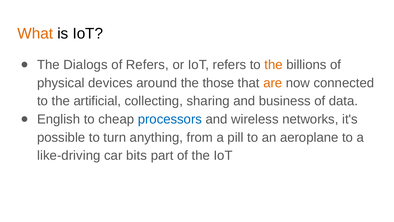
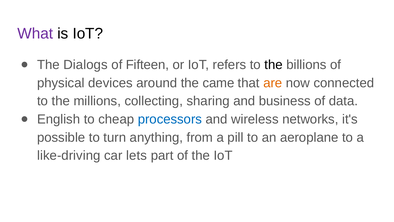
What colour: orange -> purple
of Refers: Refers -> Fifteen
the at (274, 65) colour: orange -> black
those: those -> came
artificial: artificial -> millions
bits: bits -> lets
